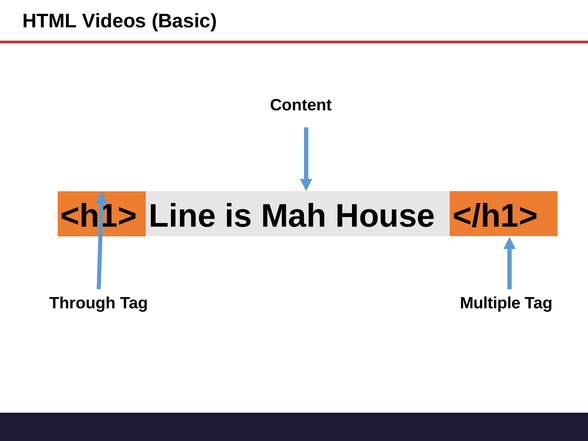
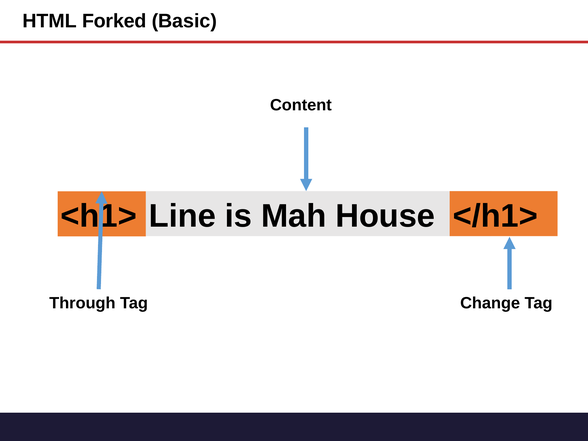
Videos: Videos -> Forked
Multiple: Multiple -> Change
